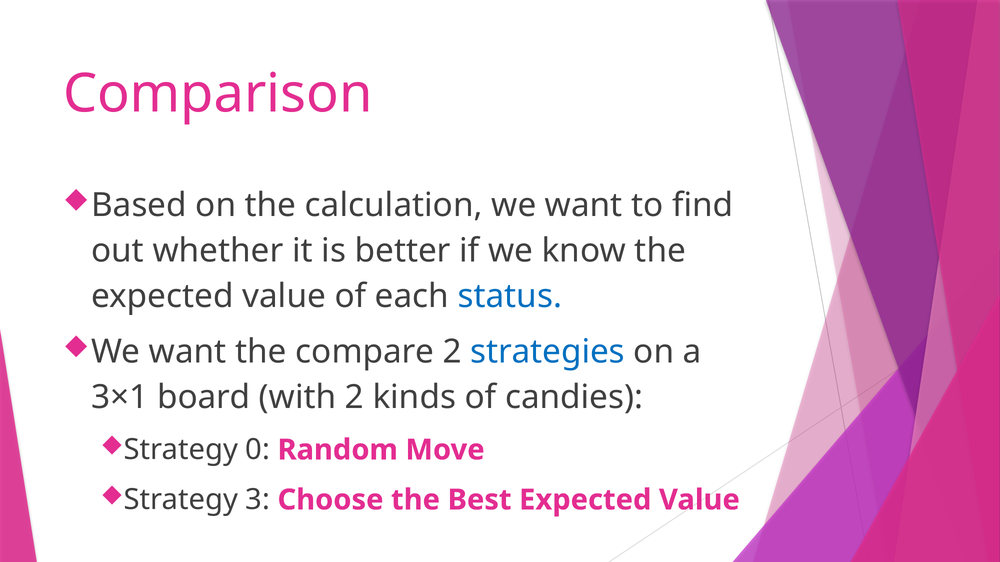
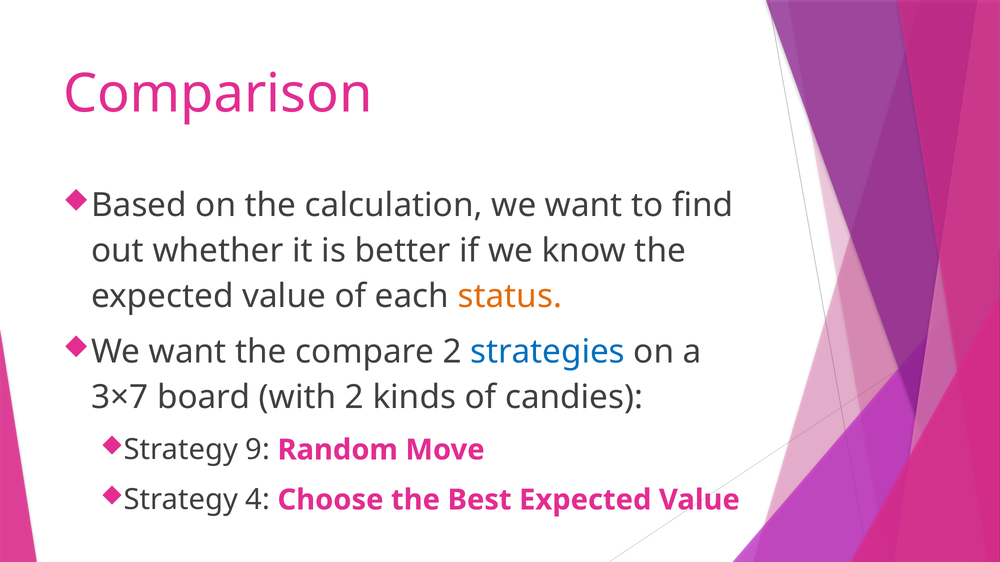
status colour: blue -> orange
3×1: 3×1 -> 3×7
0: 0 -> 9
3: 3 -> 4
